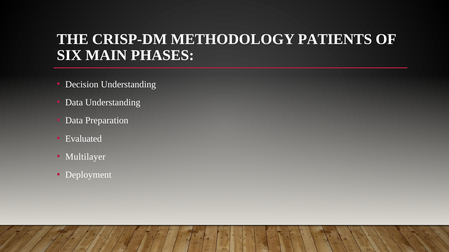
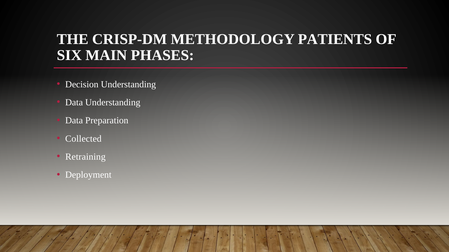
Evaluated: Evaluated -> Collected
Multilayer: Multilayer -> Retraining
